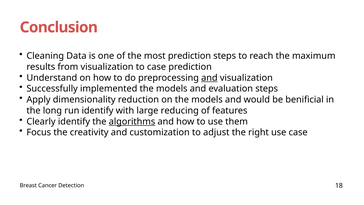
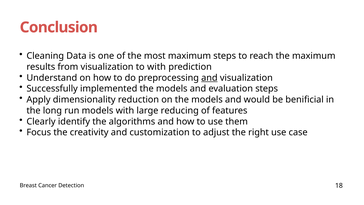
most prediction: prediction -> maximum
to case: case -> with
run identify: identify -> models
algorithms underline: present -> none
